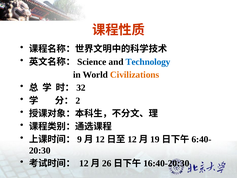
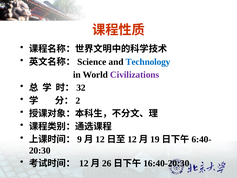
Civilizations colour: orange -> purple
